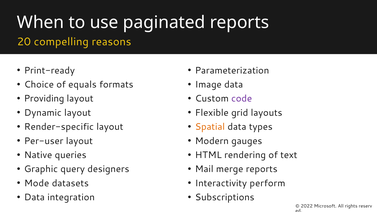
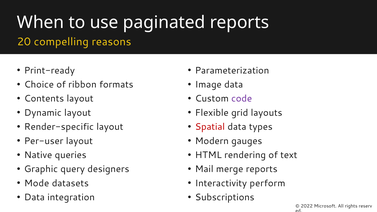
equals: equals -> ribbon
Providing: Providing -> Contents
Spatial colour: orange -> red
